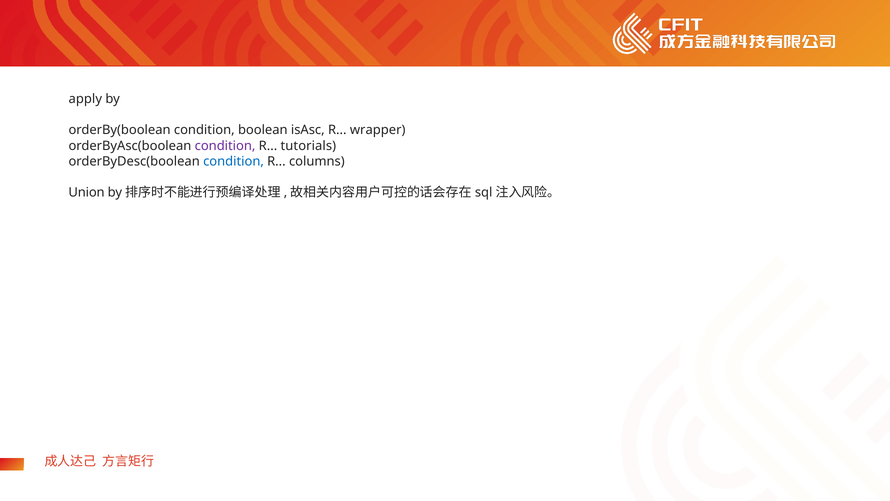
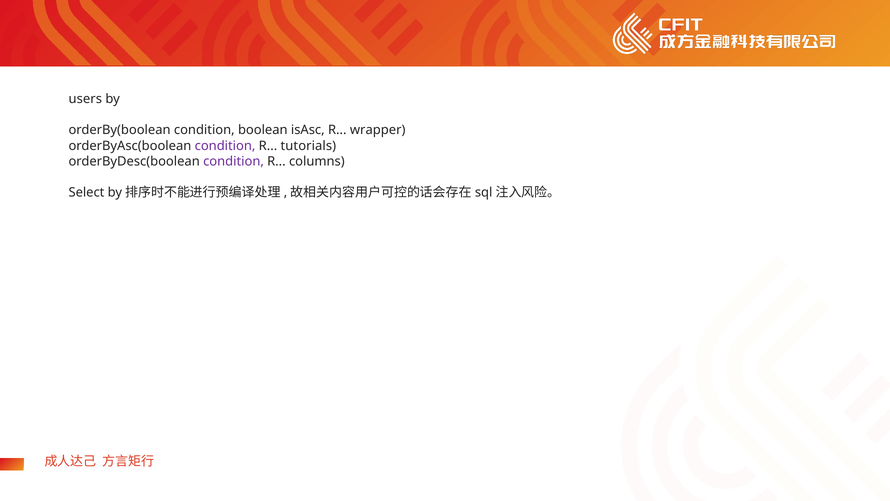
apply: apply -> users
condition at (234, 161) colour: blue -> purple
Union: Union -> Select
